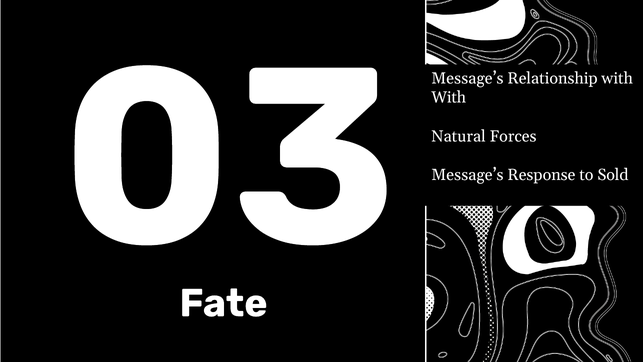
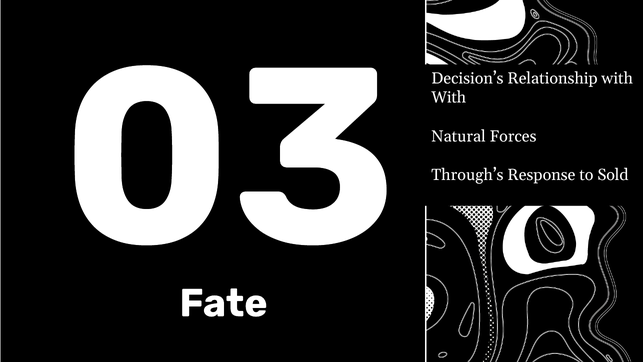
Message’s at (467, 78): Message’s -> Decision’s
Message’s at (467, 175): Message’s -> Through’s
